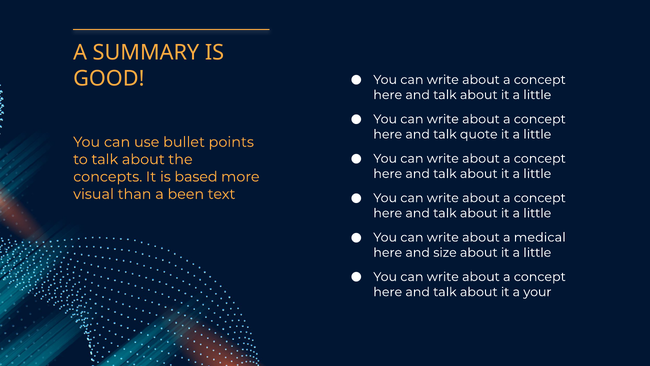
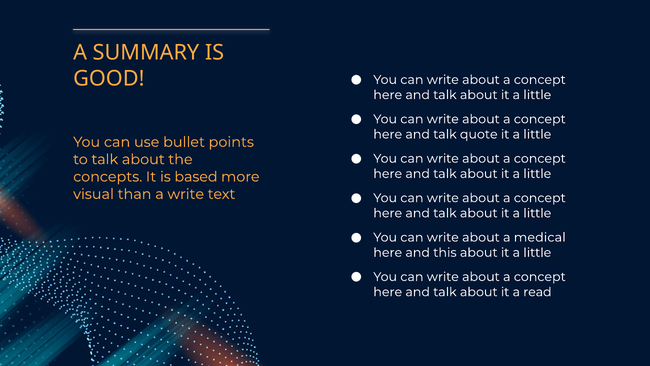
a been: been -> write
size: size -> this
your: your -> read
